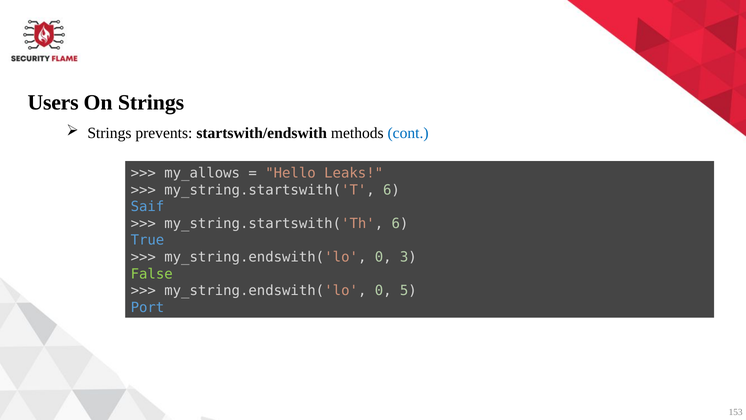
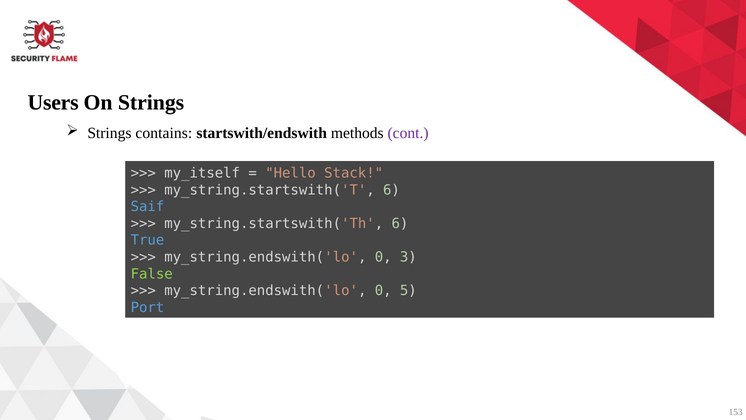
prevents: prevents -> contains
cont colour: blue -> purple
my_allows: my_allows -> my_itself
Leaks: Leaks -> Stack
